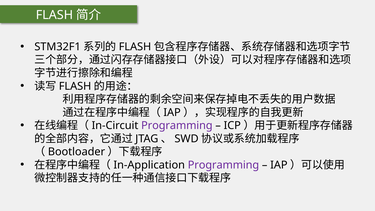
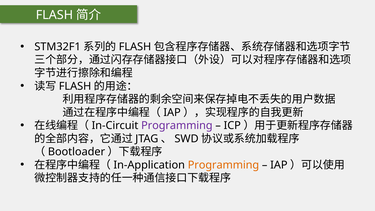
Programming at (223, 165) colour: purple -> orange
